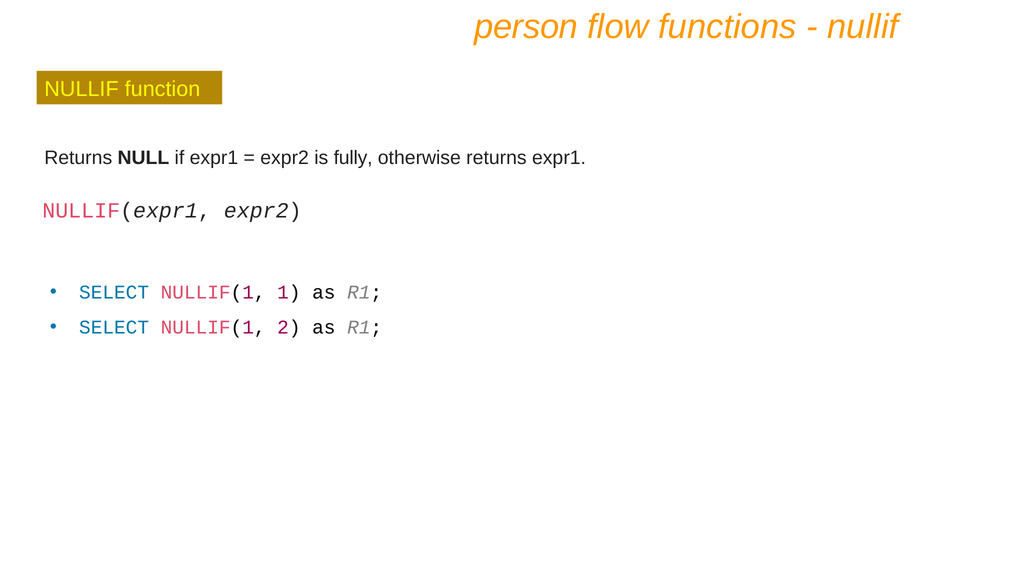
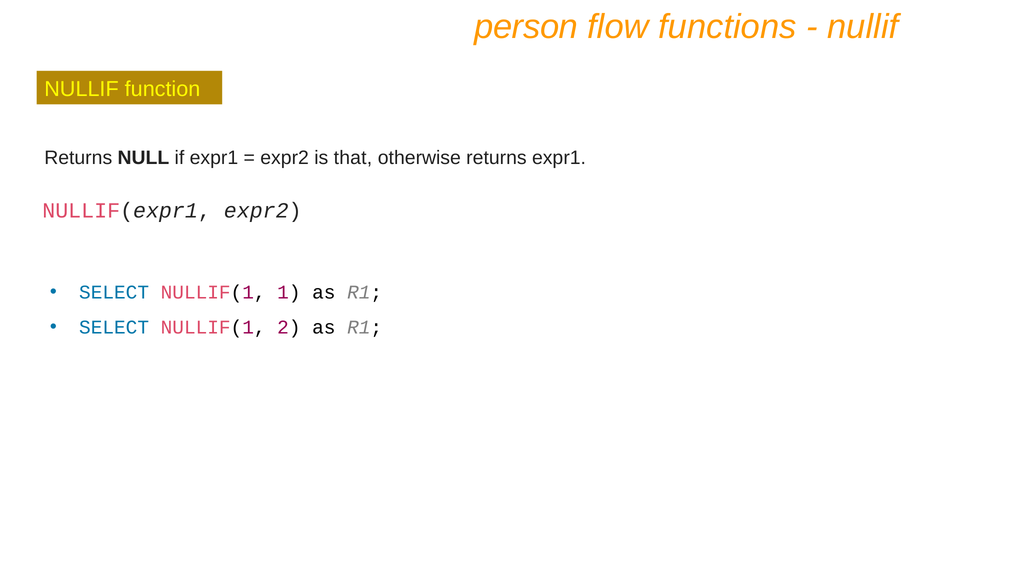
fully: fully -> that
